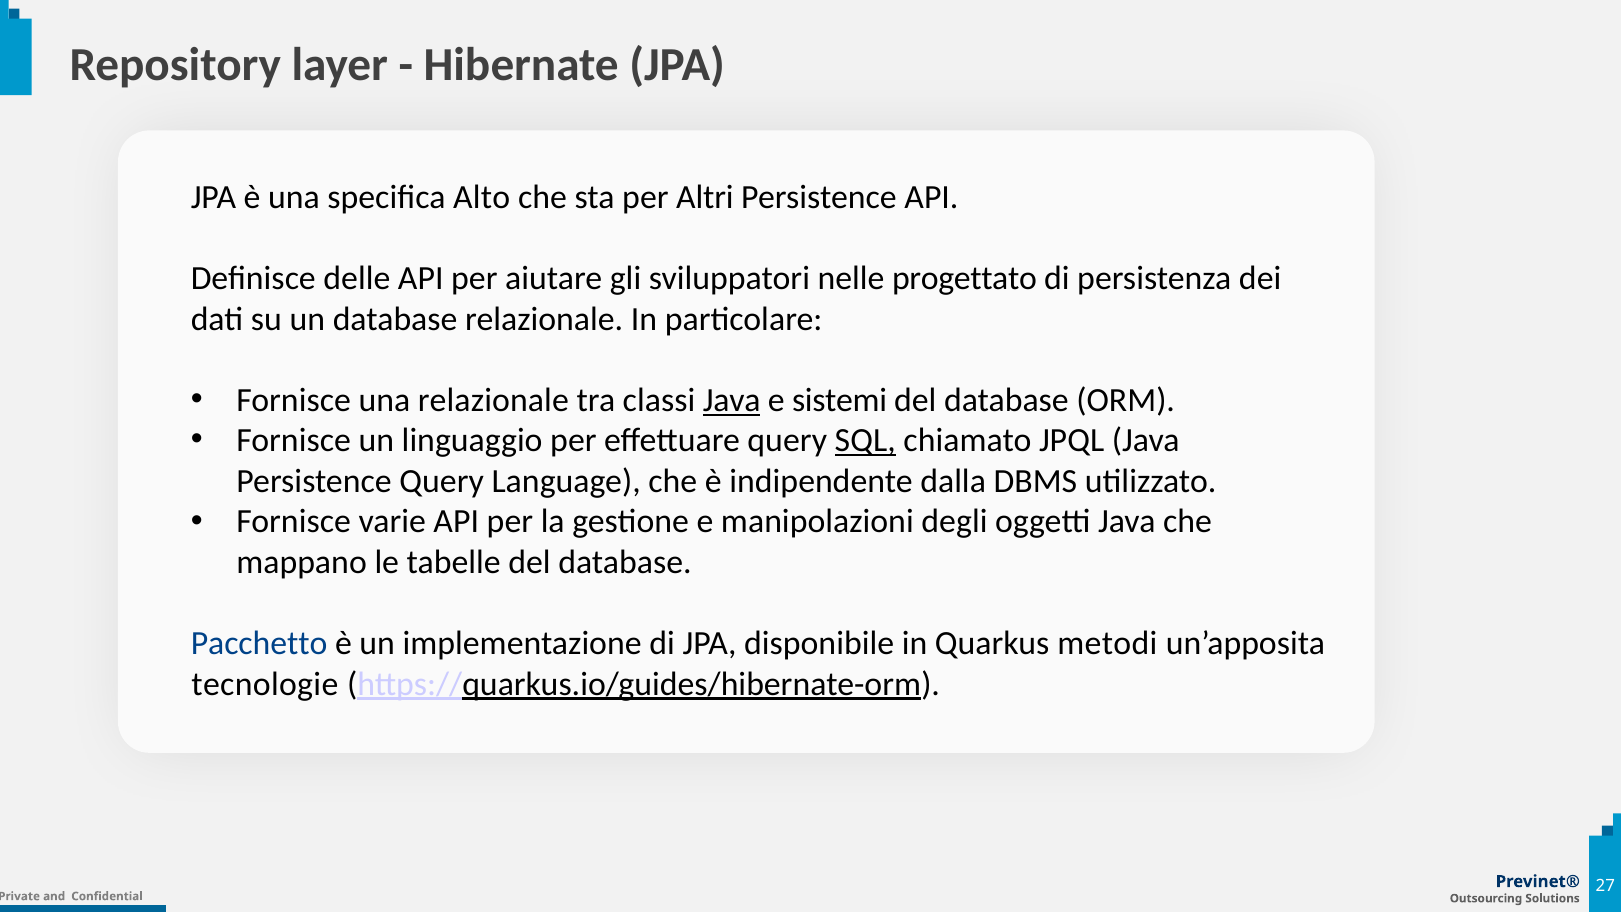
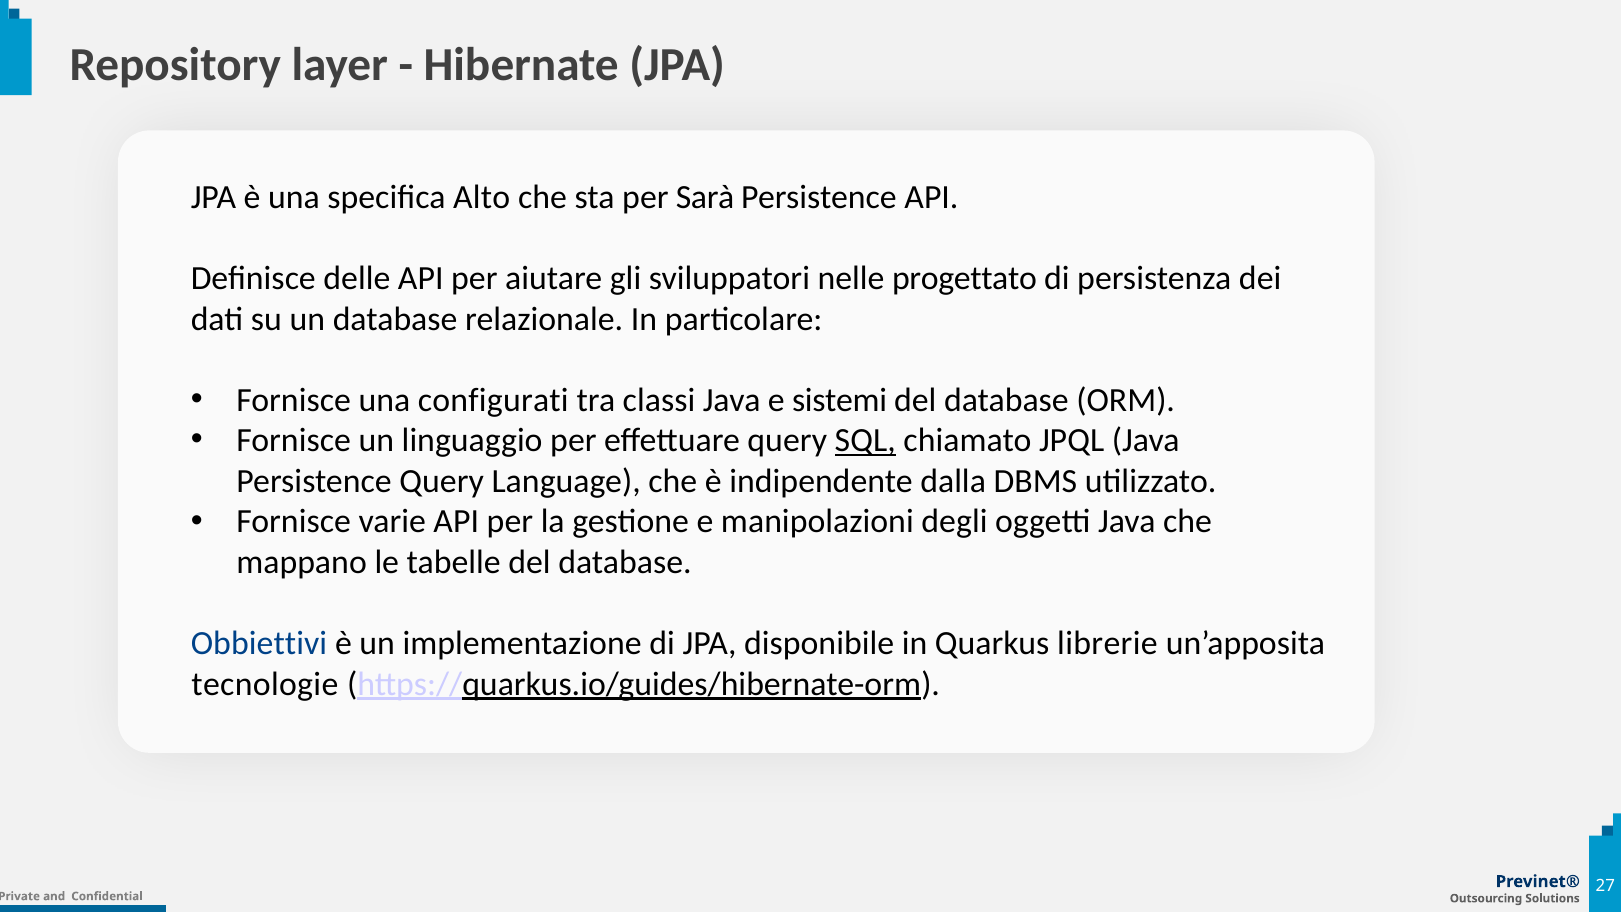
Altri: Altri -> Sarà
una relazionale: relazionale -> configurati
Java at (732, 400) underline: present -> none
Pacchetto: Pacchetto -> Obbiettivi
metodi: metodi -> librerie
